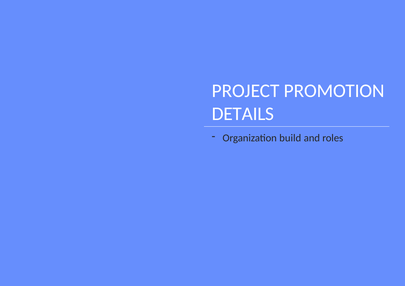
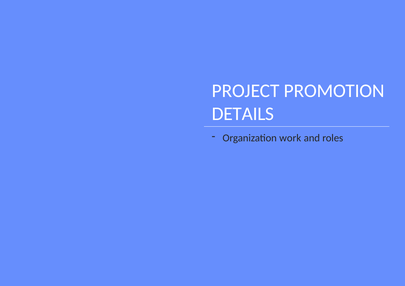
build: build -> work
